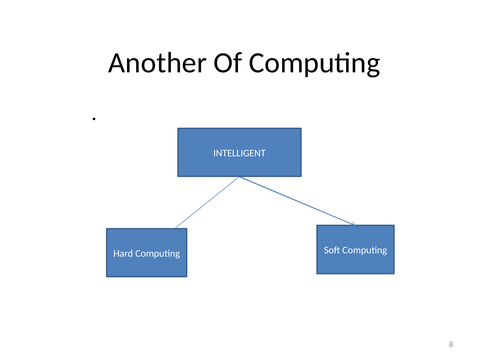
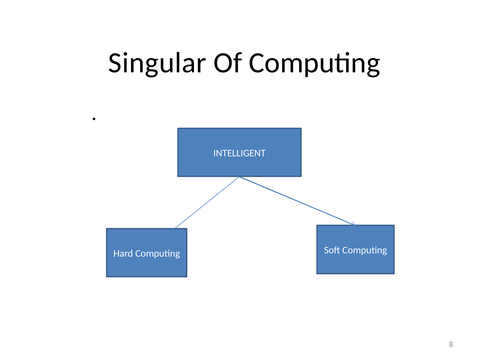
Another: Another -> Singular
